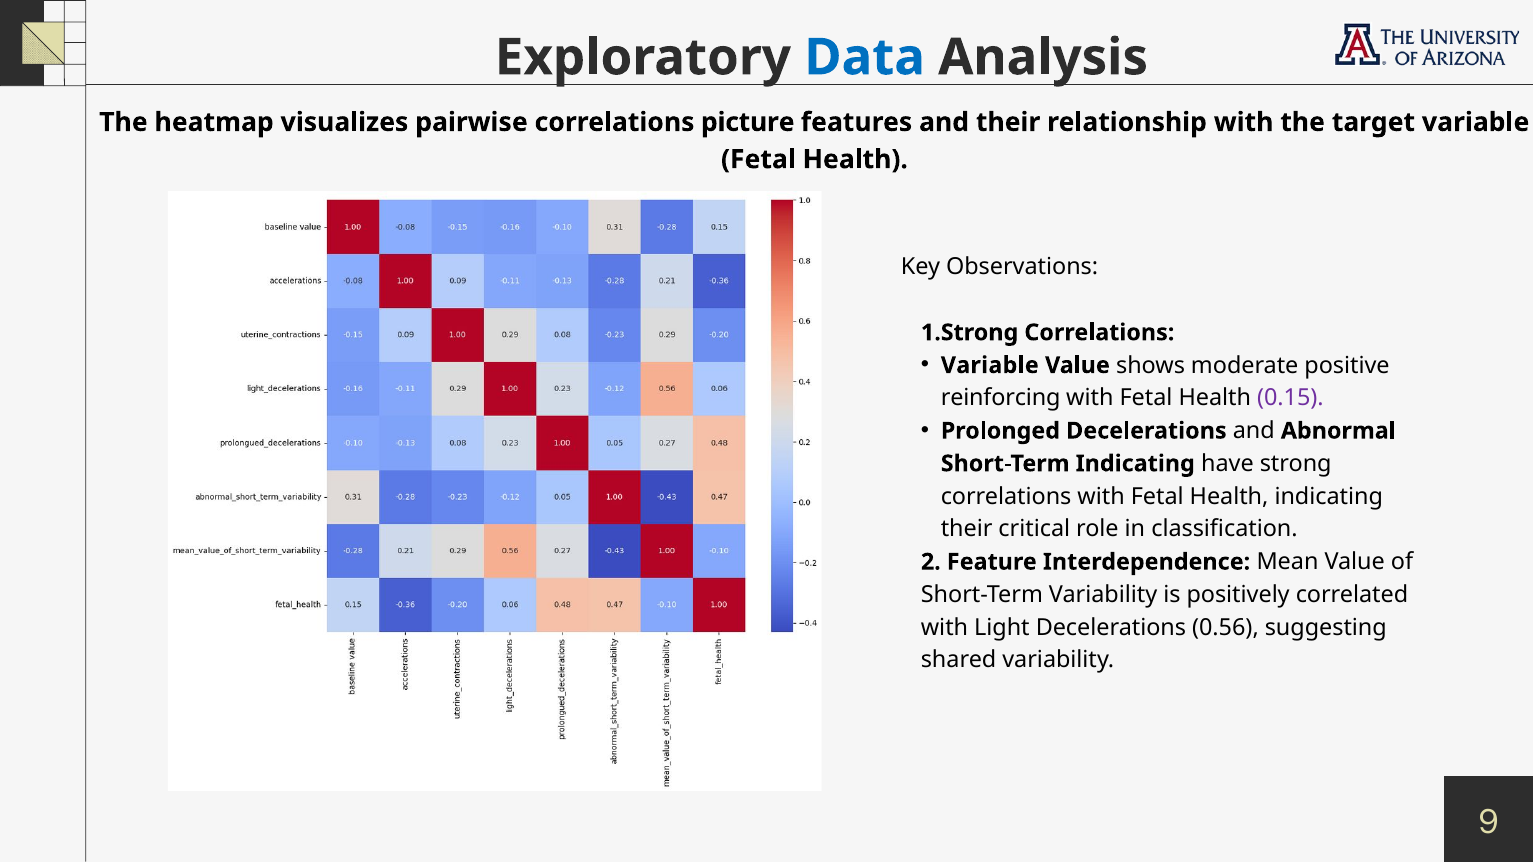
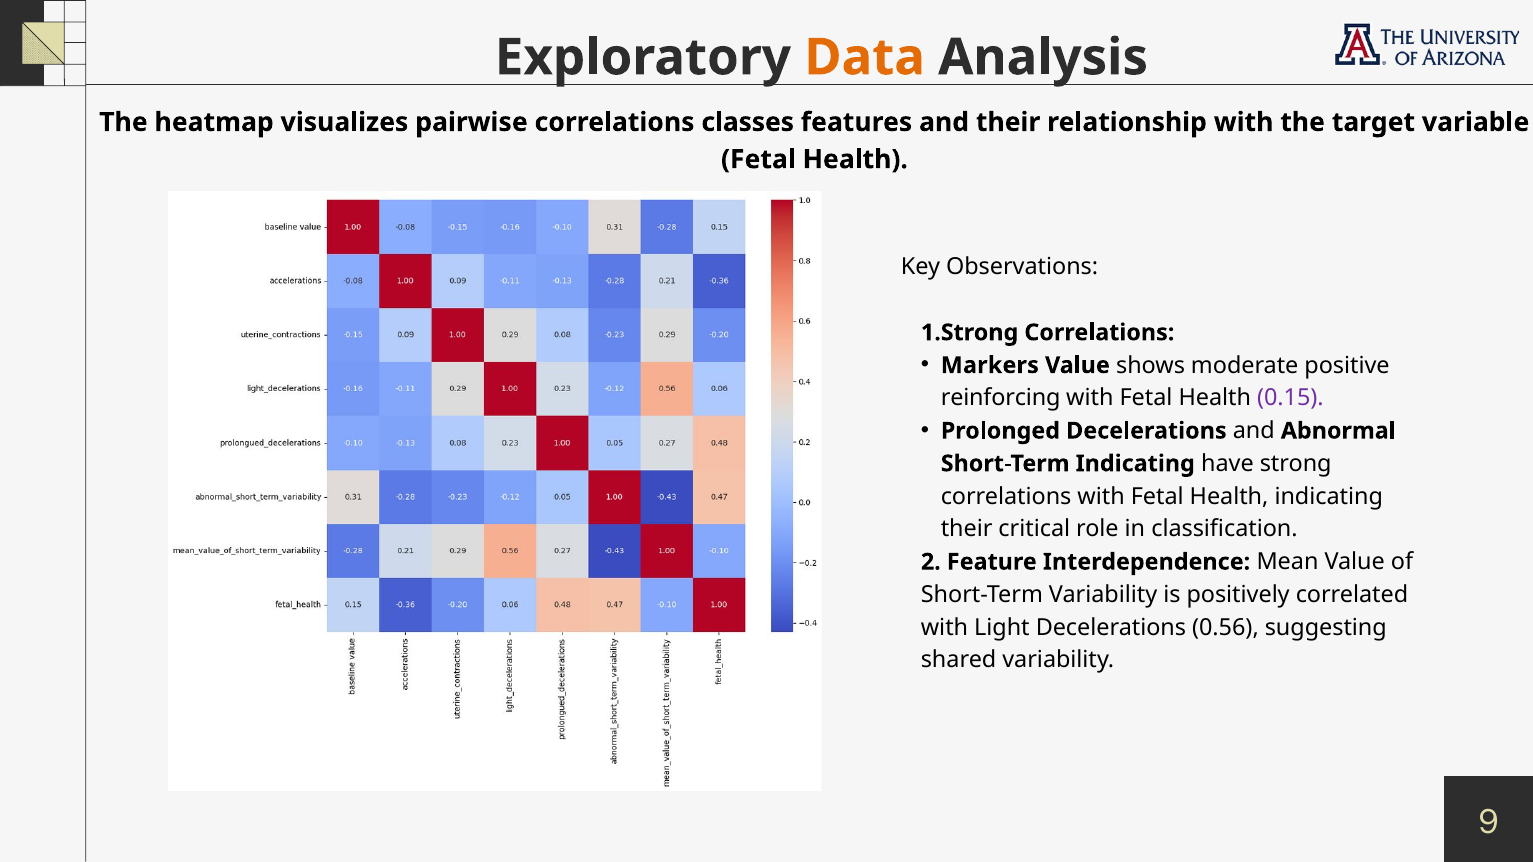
Data colour: blue -> orange
picture: picture -> classes
Variable at (990, 365): Variable -> Markers
